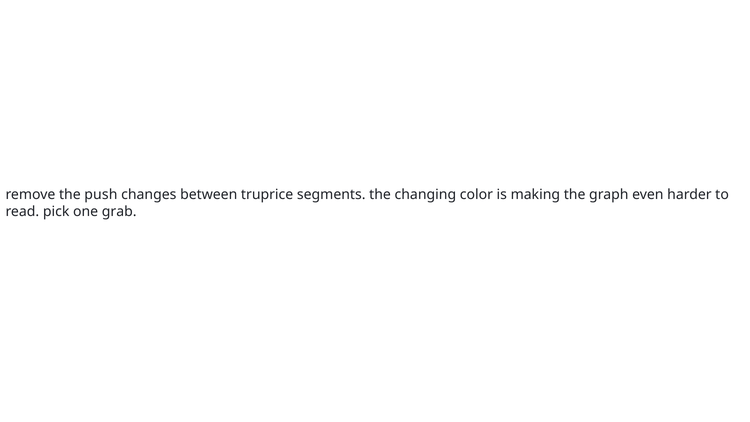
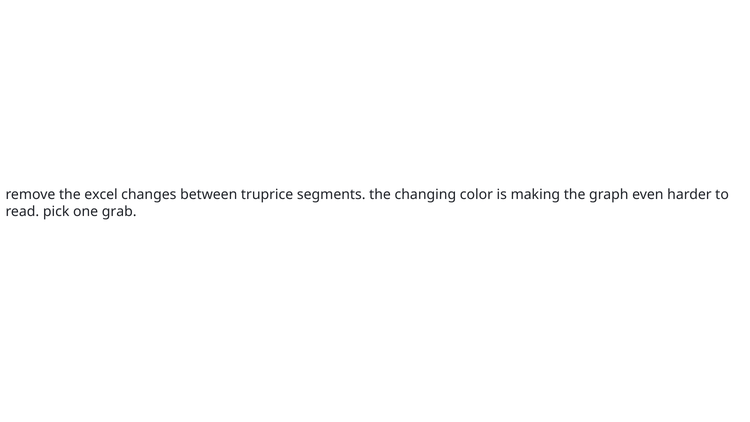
push: push -> excel
